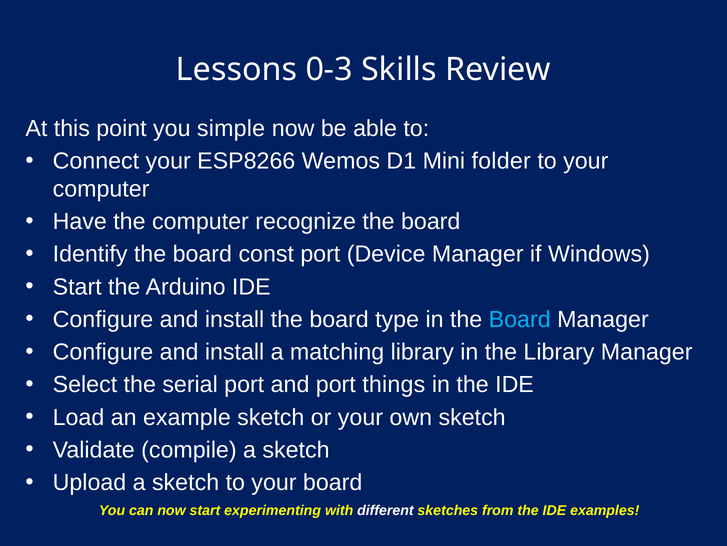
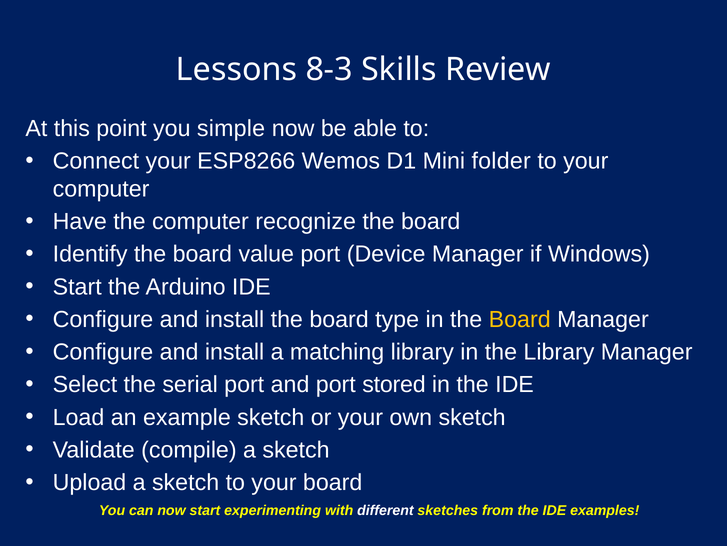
0-3: 0-3 -> 8-3
const: const -> value
Board at (520, 319) colour: light blue -> yellow
things: things -> stored
